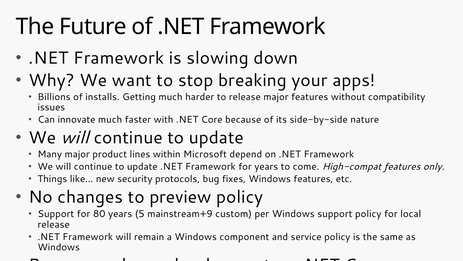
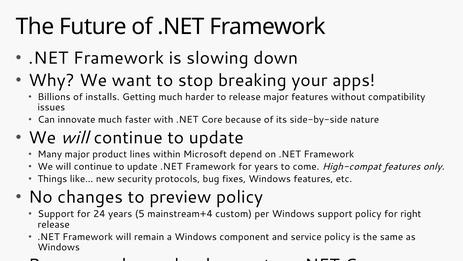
80: 80 -> 24
mainstream+9: mainstream+9 -> mainstream+4
local: local -> right
